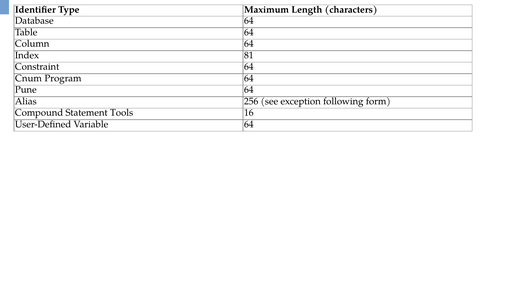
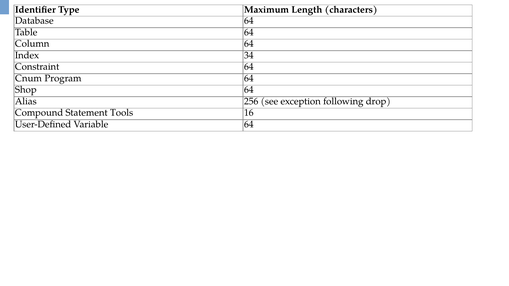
81: 81 -> 34
Pune: Pune -> Shop
form: form -> drop
